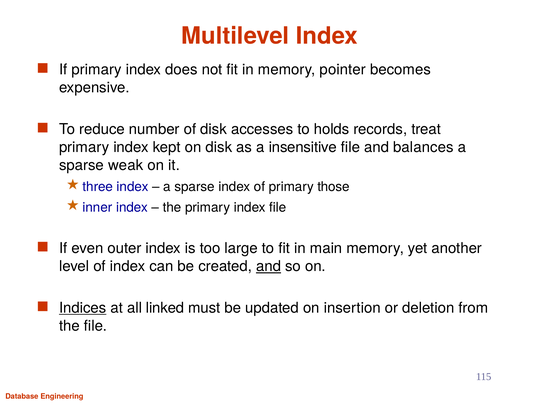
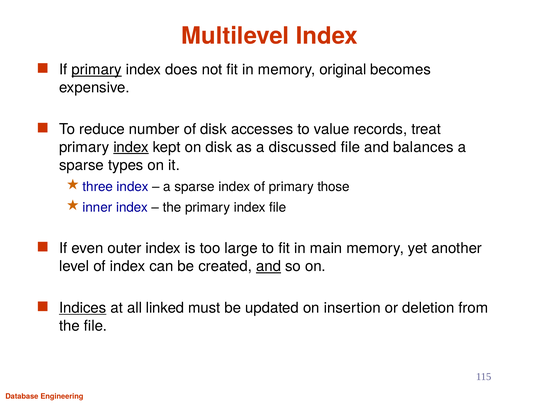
primary at (97, 70) underline: none -> present
pointer: pointer -> original
holds: holds -> value
index at (131, 147) underline: none -> present
insensitive: insensitive -> discussed
weak: weak -> types
